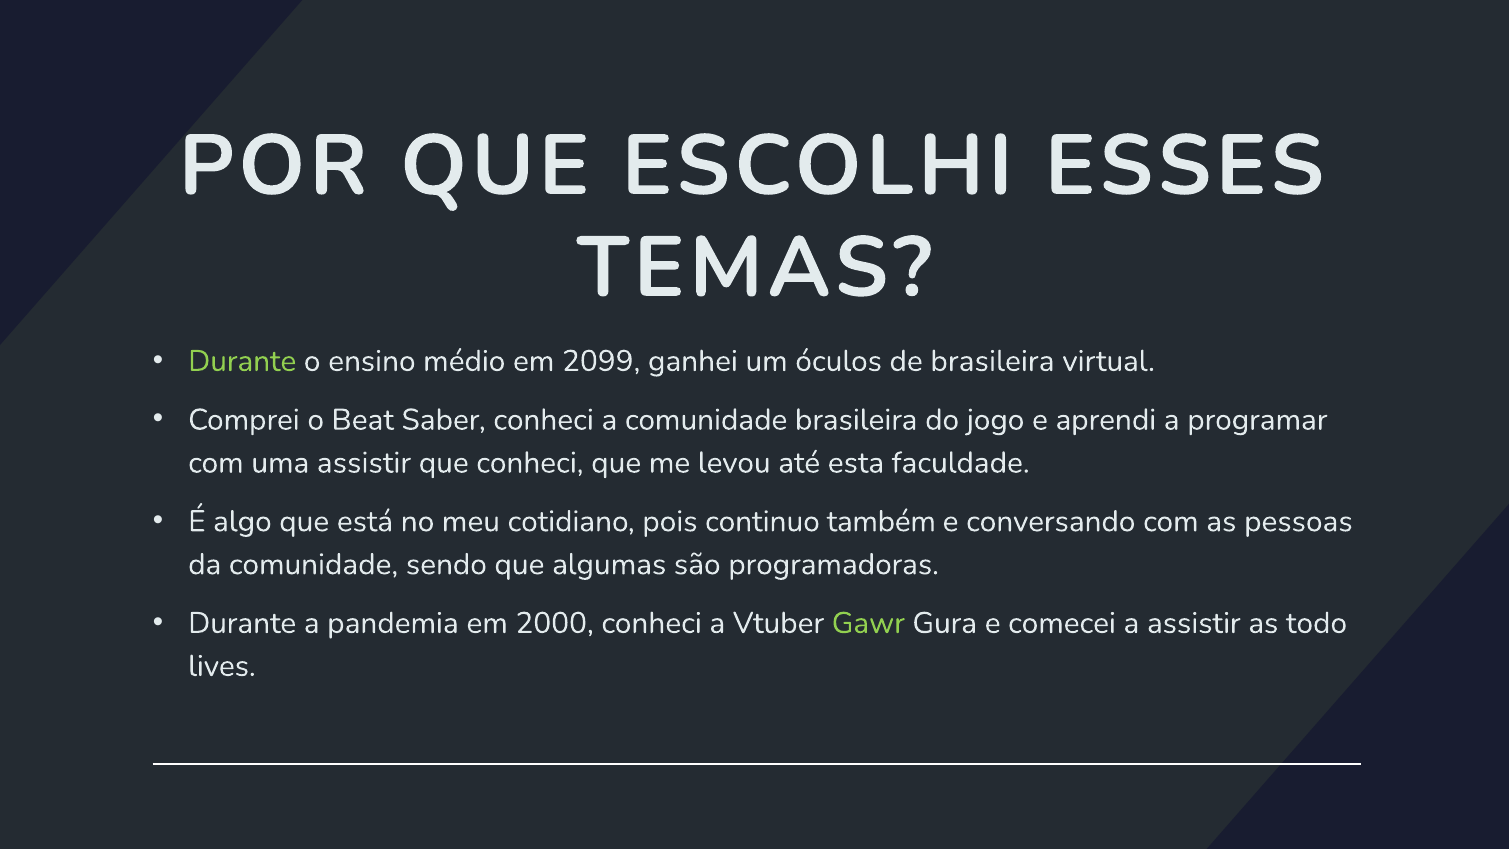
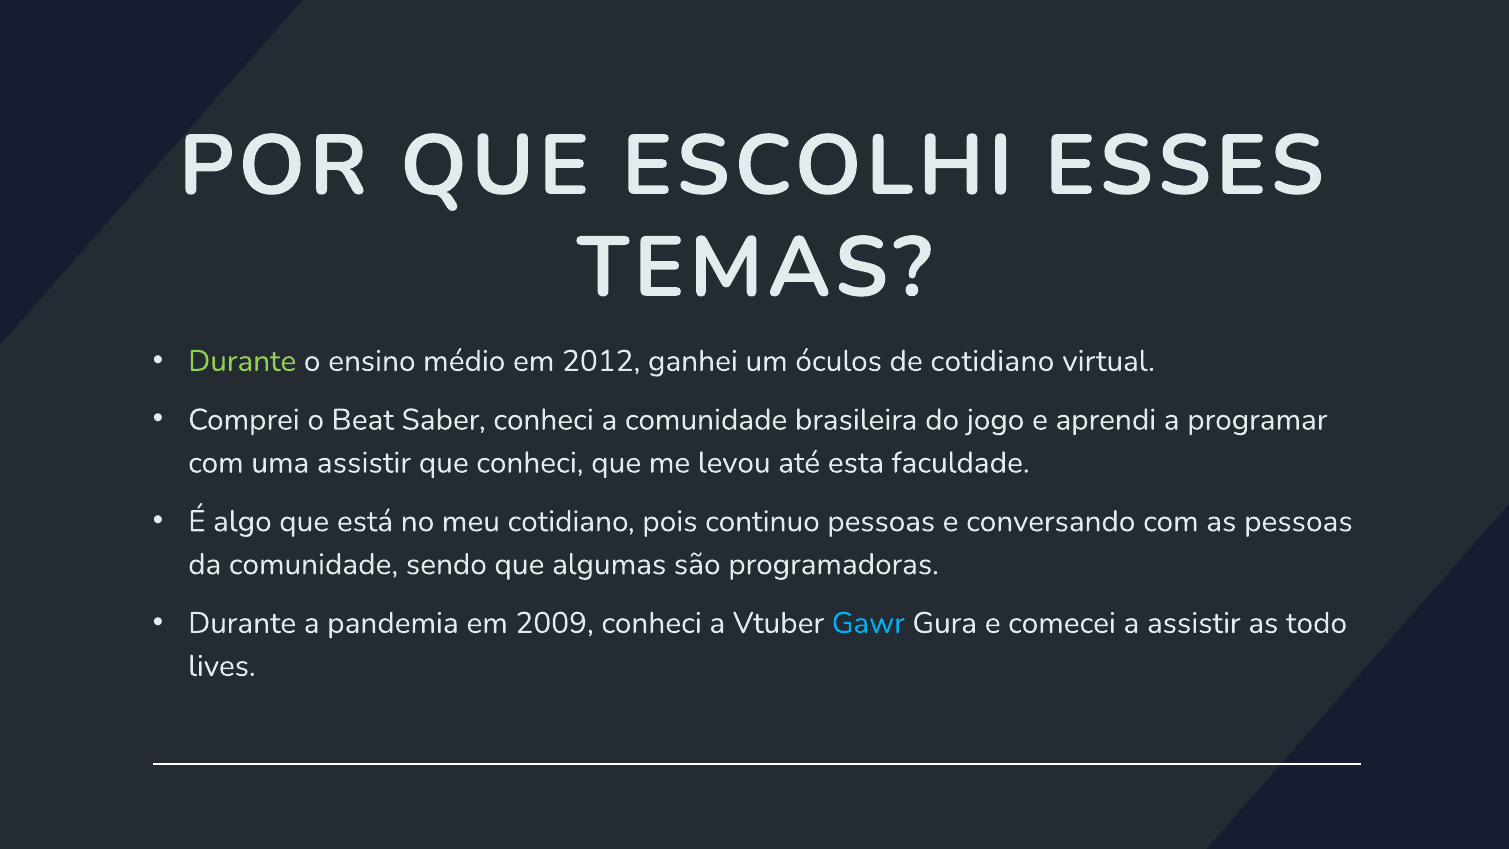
2099: 2099 -> 2012
de brasileira: brasileira -> cotidiano
continuo também: também -> pessoas
2000: 2000 -> 2009
Gawr colour: light green -> light blue
